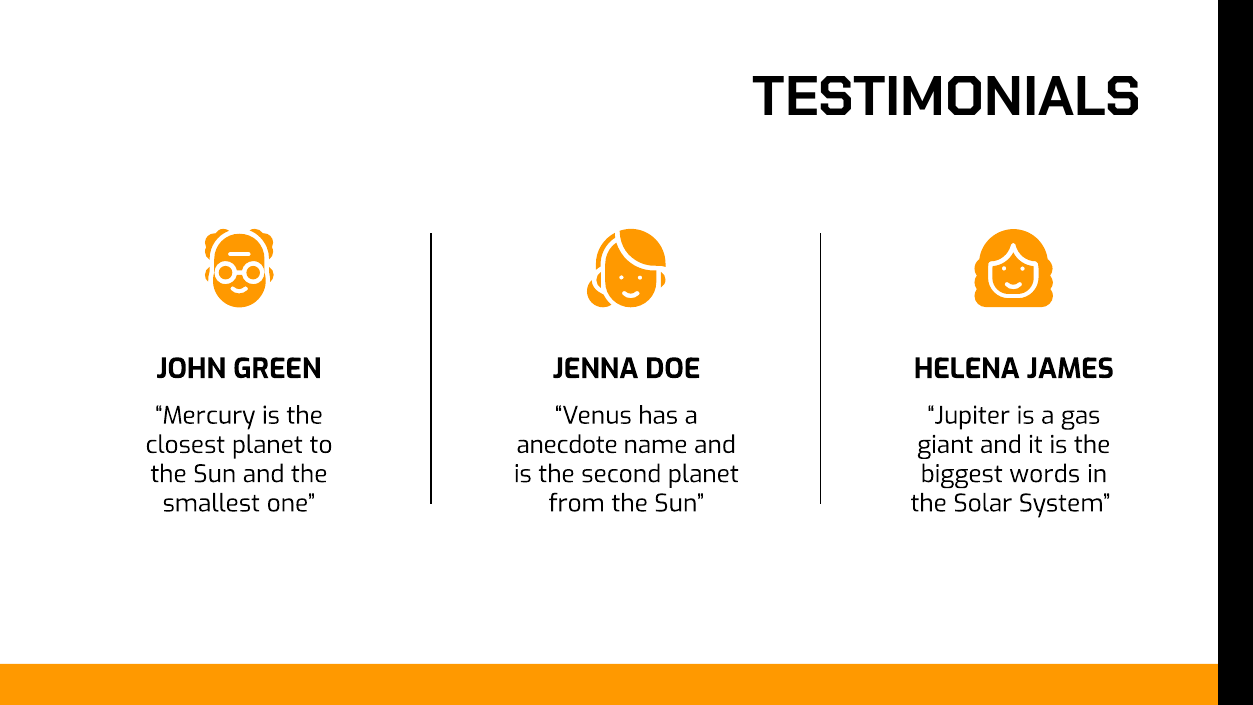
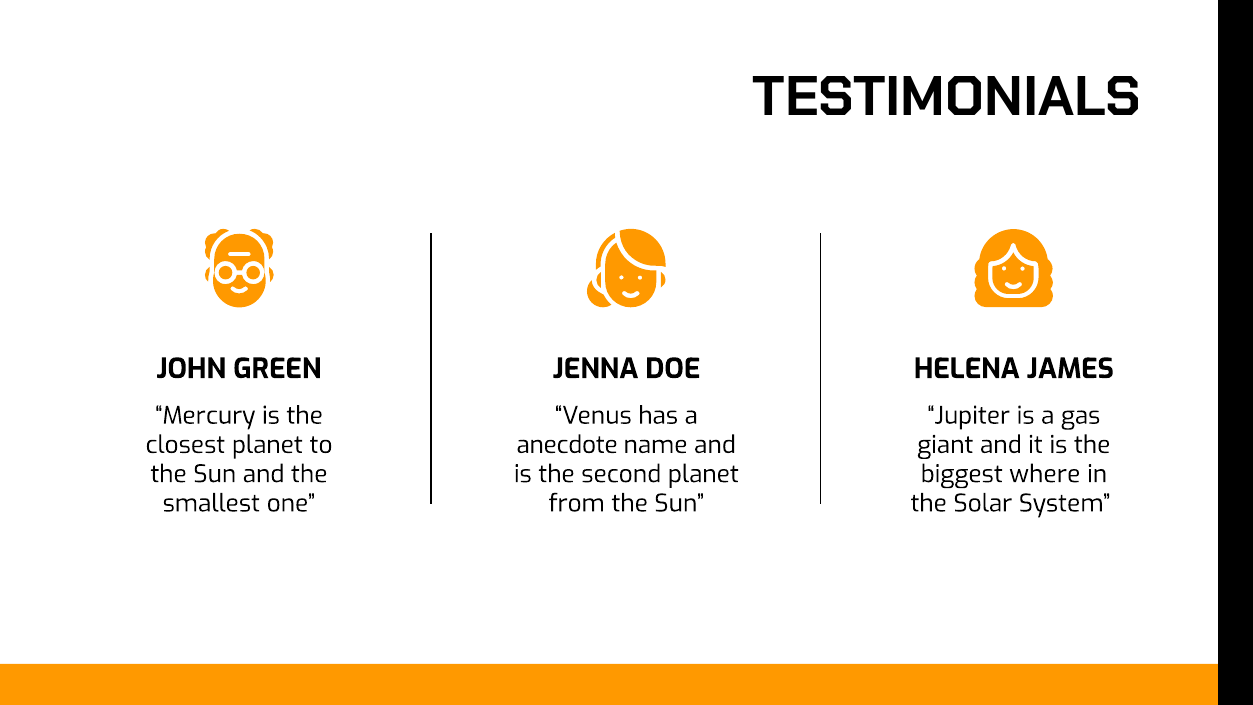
words: words -> where
